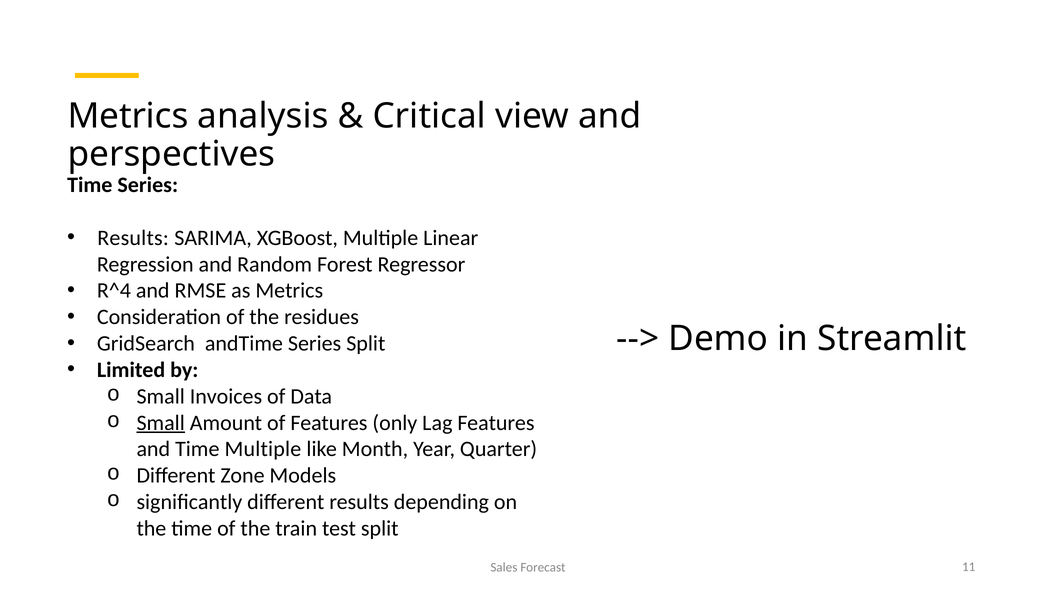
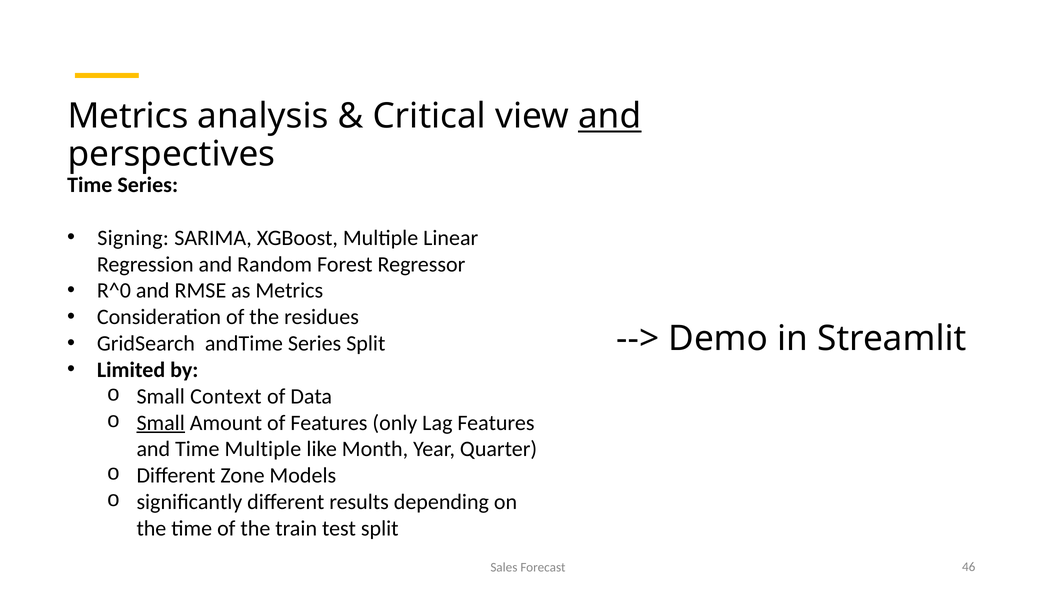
and at (610, 116) underline: none -> present
Results at (133, 238): Results -> Signing
R^4: R^4 -> R^0
Invoices: Invoices -> Context
11: 11 -> 46
